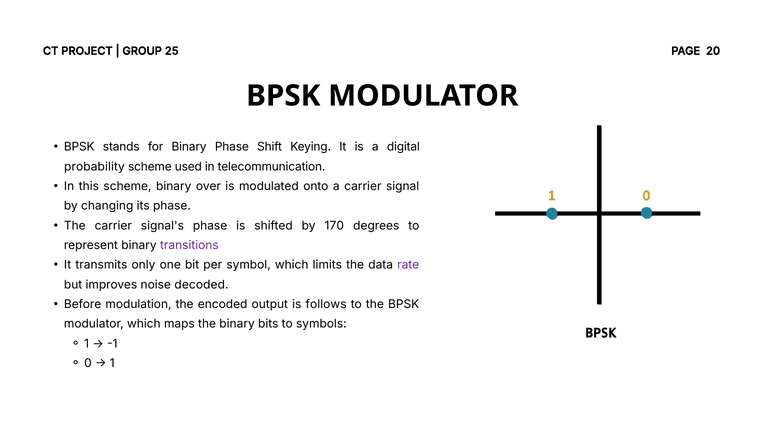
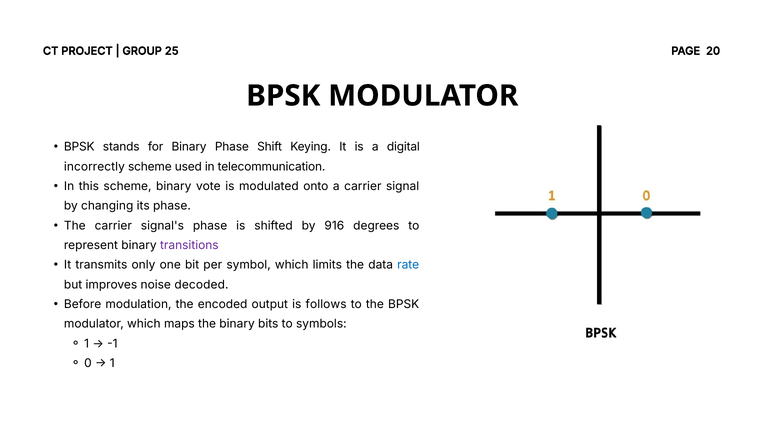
probability: probability -> incorrectly
over: over -> vote
170: 170 -> 916
rate colour: purple -> blue
